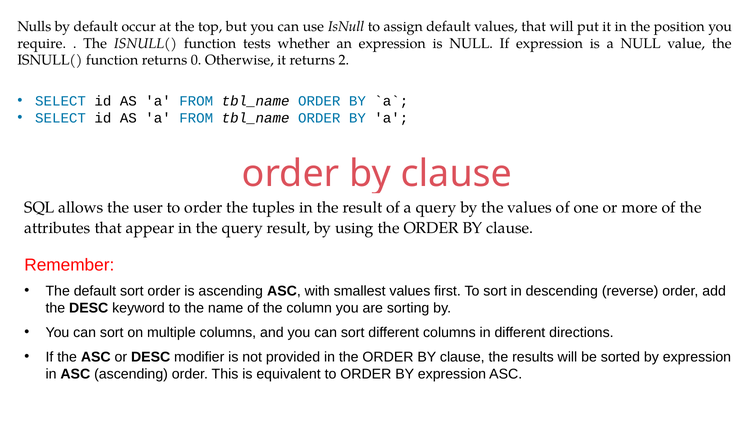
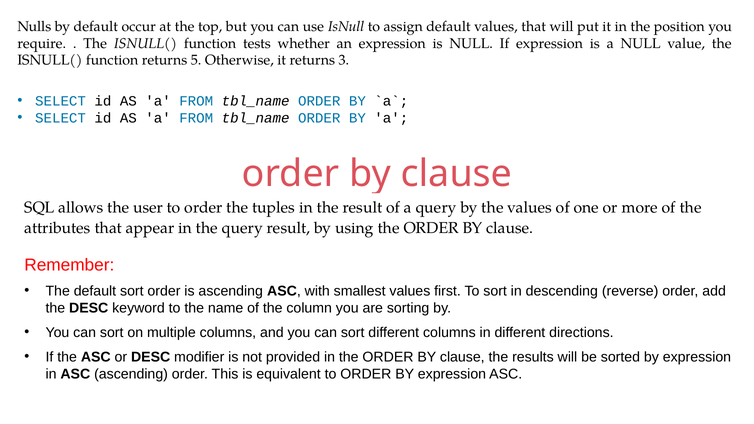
0: 0 -> 5
2: 2 -> 3
